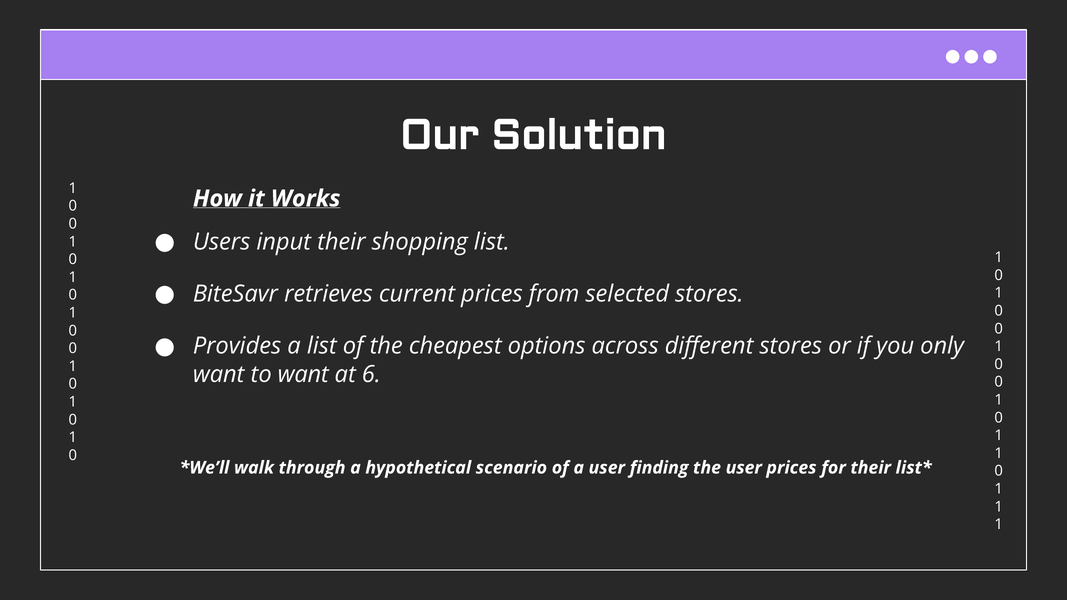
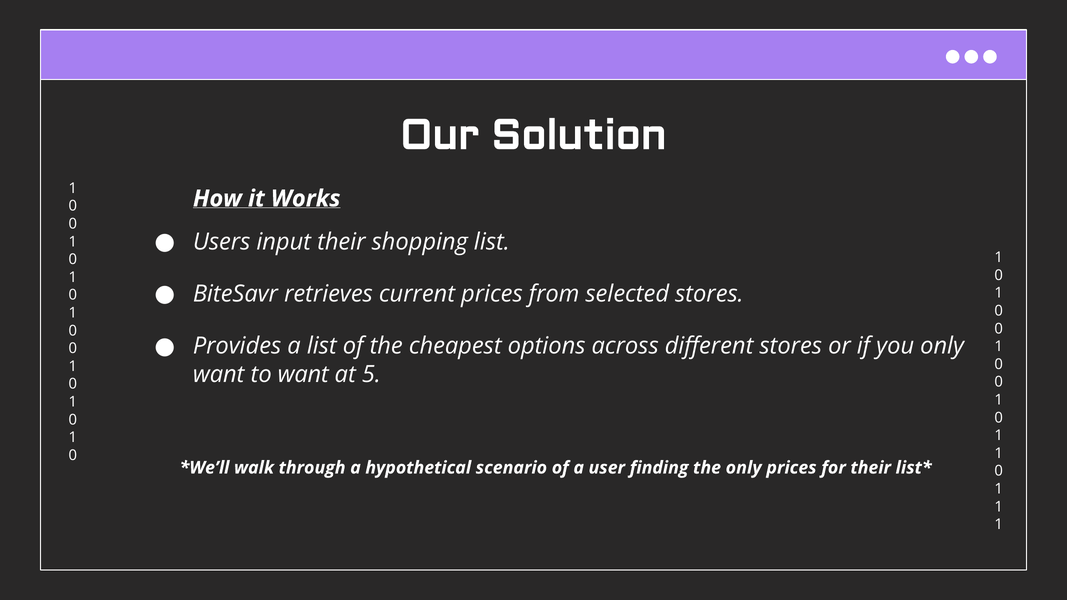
6: 6 -> 5
the user: user -> only
